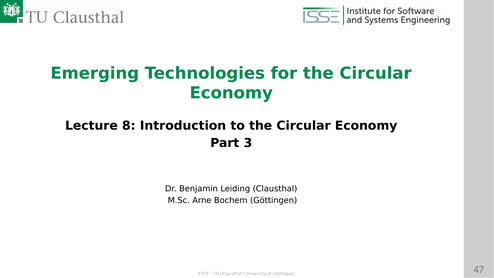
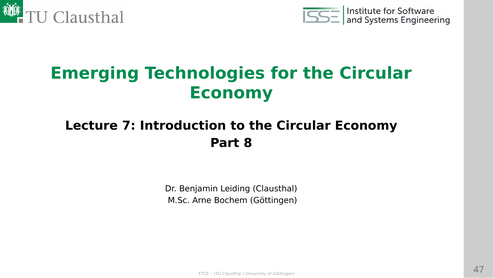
8: 8 -> 7
3: 3 -> 8
